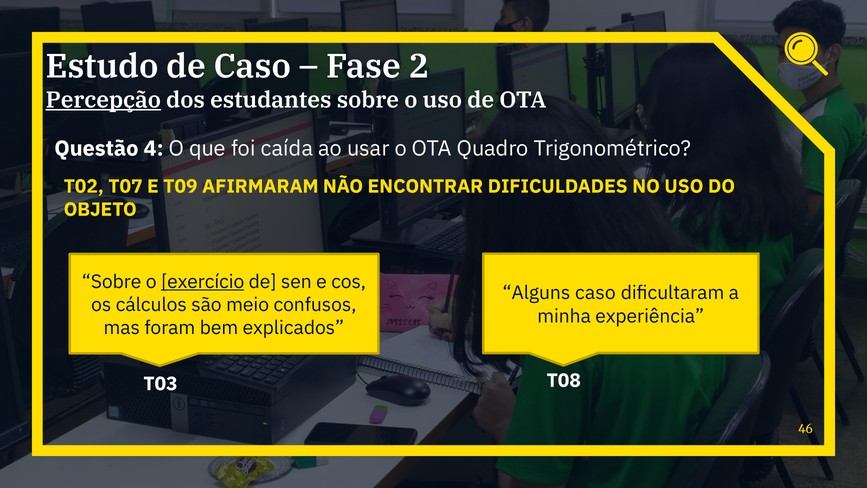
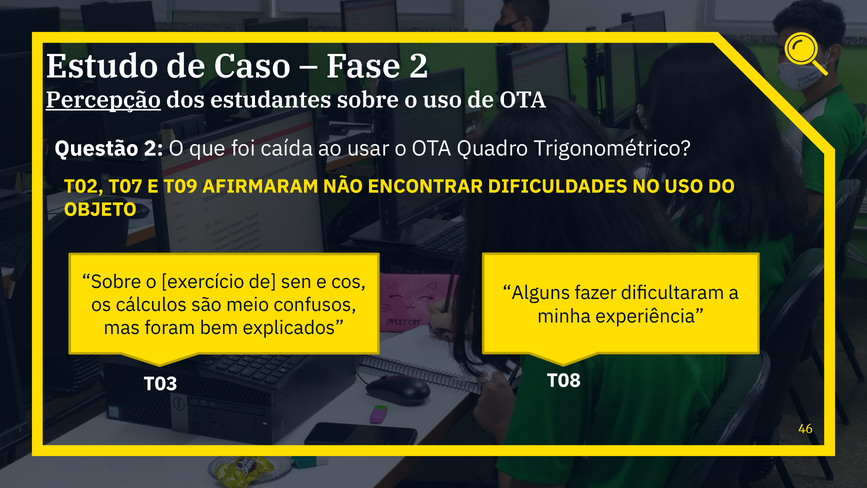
Questão 4: 4 -> 2
exercício underline: present -> none
Alguns caso: caso -> fazer
